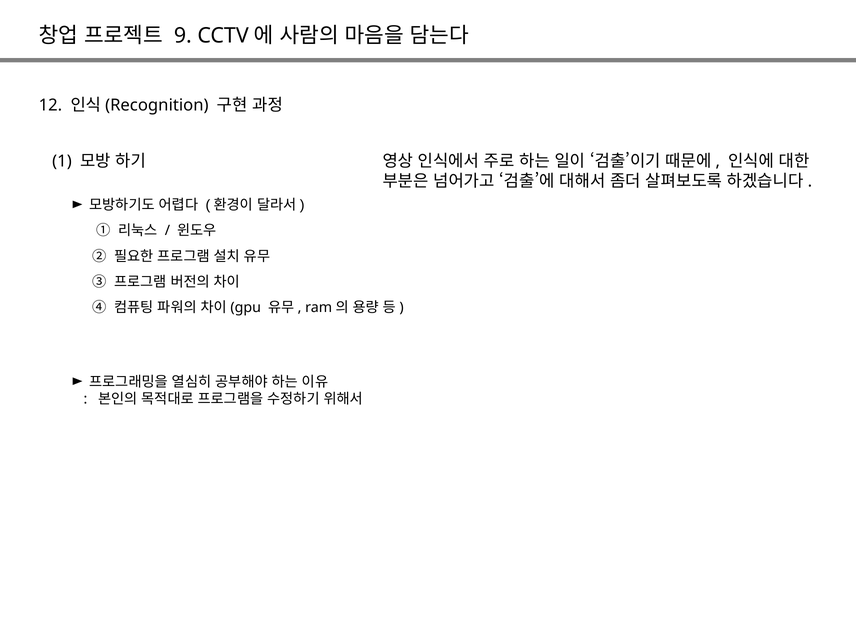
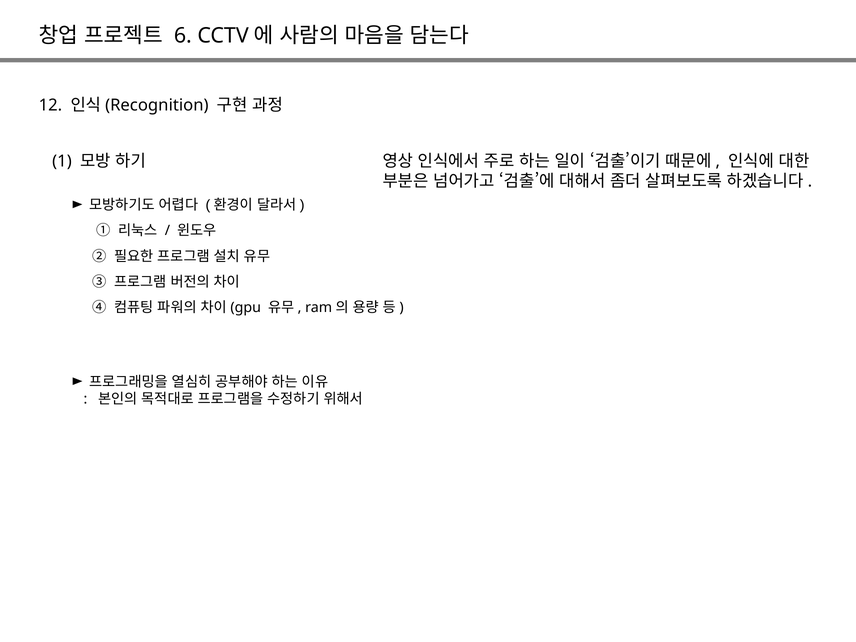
9: 9 -> 6
